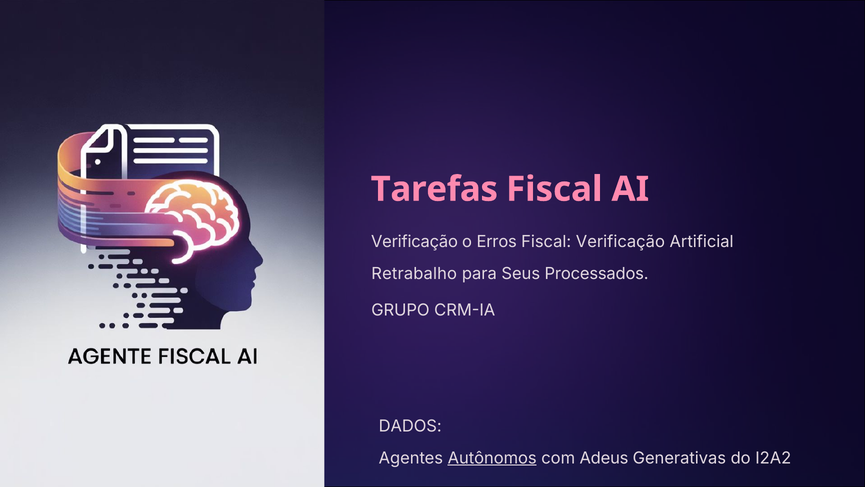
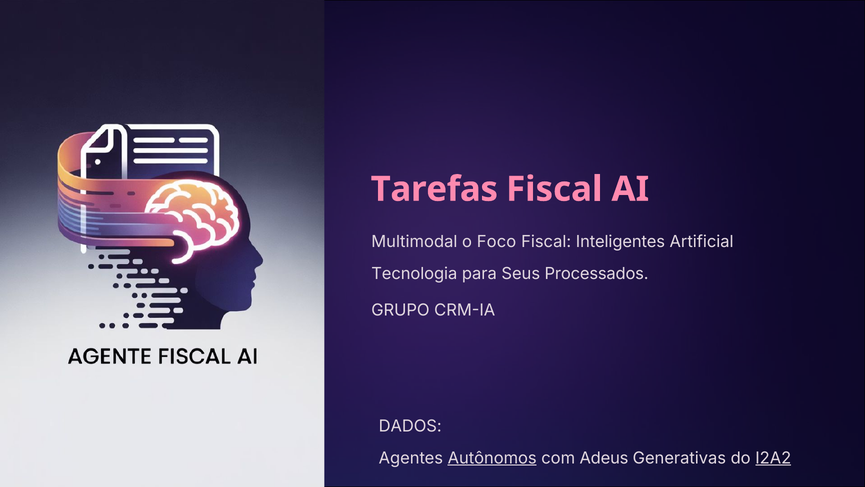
Verificação at (414, 241): Verificação -> Multimodal
Erros: Erros -> Foco
Fiscal Verificação: Verificação -> Inteligentes
Retrabalho: Retrabalho -> Tecnologia
I2A2 underline: none -> present
